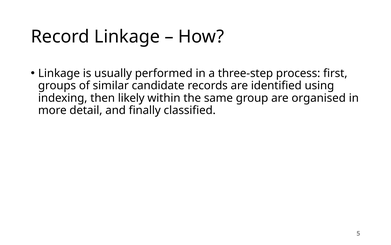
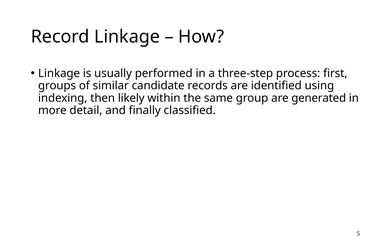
organised: organised -> generated
